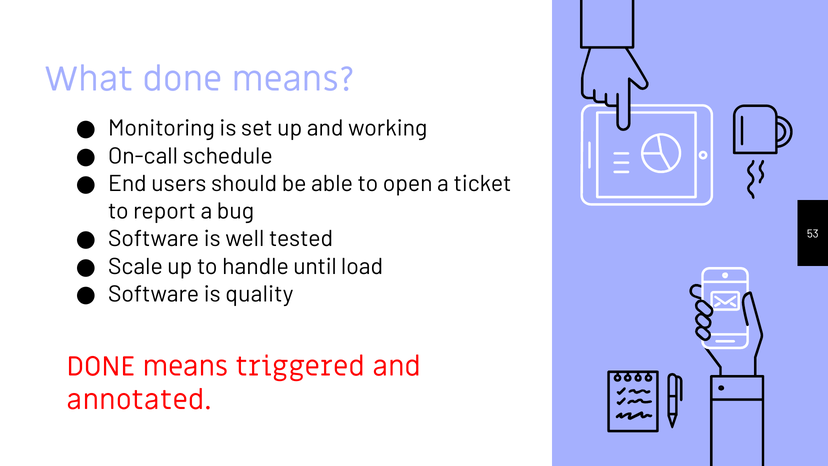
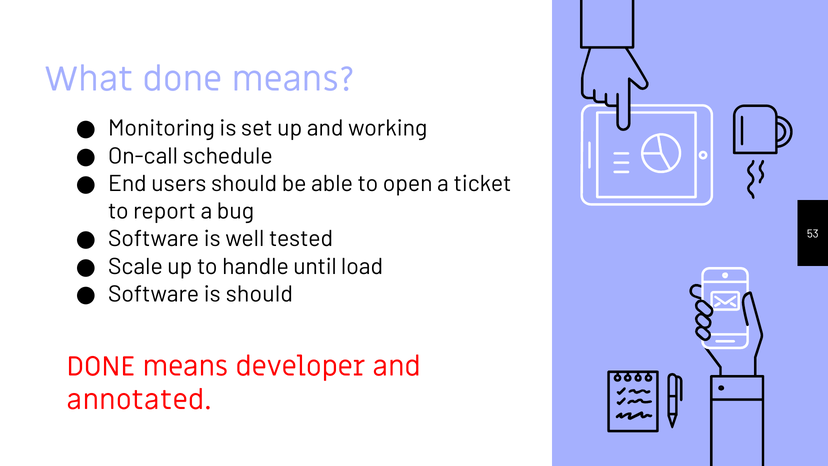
is quality: quality -> should
triggered: triggered -> developer
